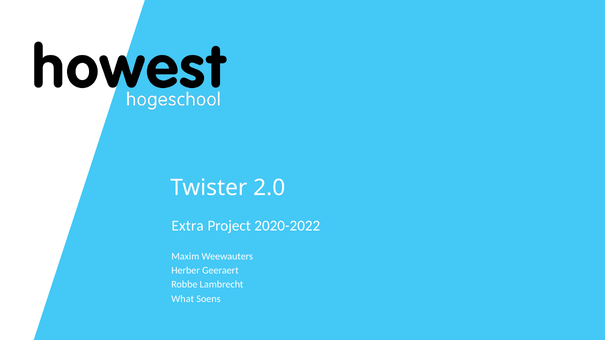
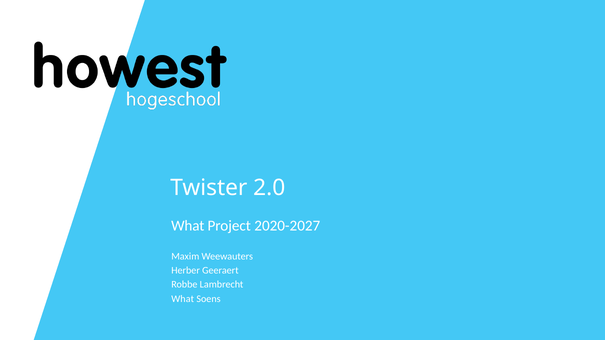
Extra at (188, 226): Extra -> What
2020-2022: 2020-2022 -> 2020-2027
